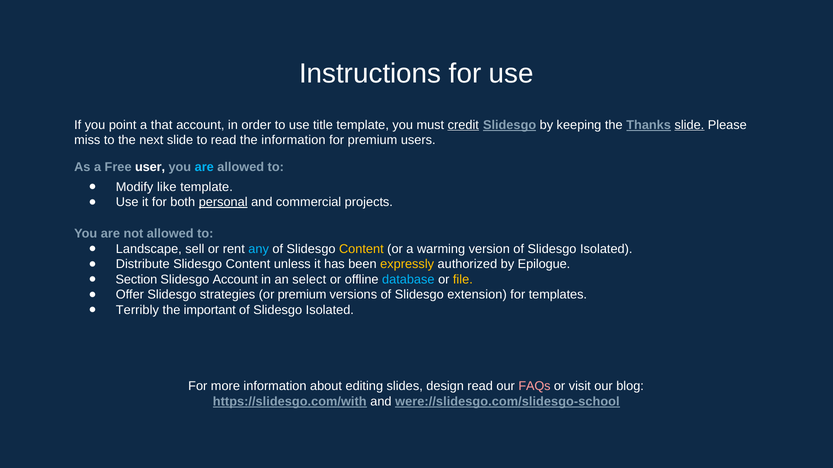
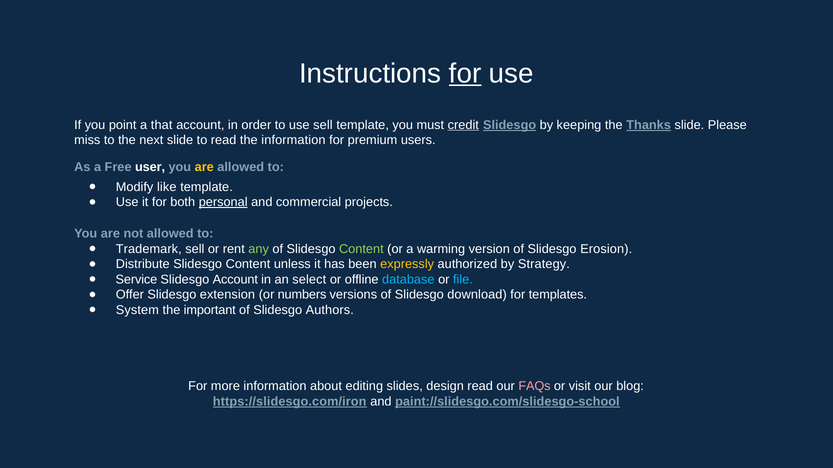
for at (465, 74) underline: none -> present
use title: title -> sell
slide at (689, 125) underline: present -> none
are at (204, 167) colour: light blue -> yellow
Landscape: Landscape -> Trademark
any colour: light blue -> light green
Content at (361, 249) colour: yellow -> light green
version of Slidesgo Isolated: Isolated -> Erosion
Epilogue: Epilogue -> Strategy
Section: Section -> Service
file colour: yellow -> light blue
strategies: strategies -> extension
or premium: premium -> numbers
extension: extension -> download
Terribly: Terribly -> System
Isolated at (330, 310): Isolated -> Authors
https://slidesgo.com/with: https://slidesgo.com/with -> https://slidesgo.com/iron
were://slidesgo.com/slidesgo-school: were://slidesgo.com/slidesgo-school -> paint://slidesgo.com/slidesgo-school
